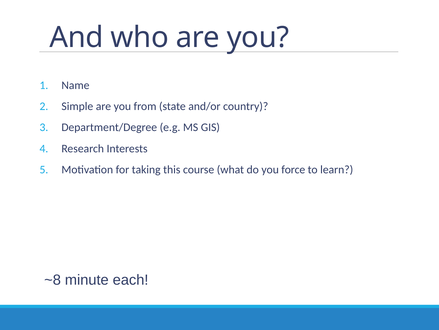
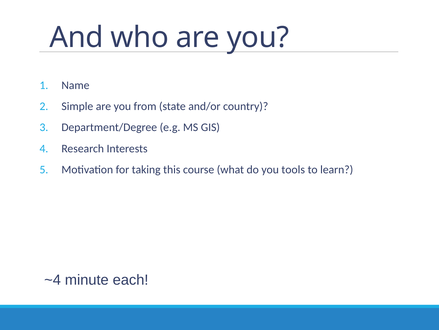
force: force -> tools
~8: ~8 -> ~4
